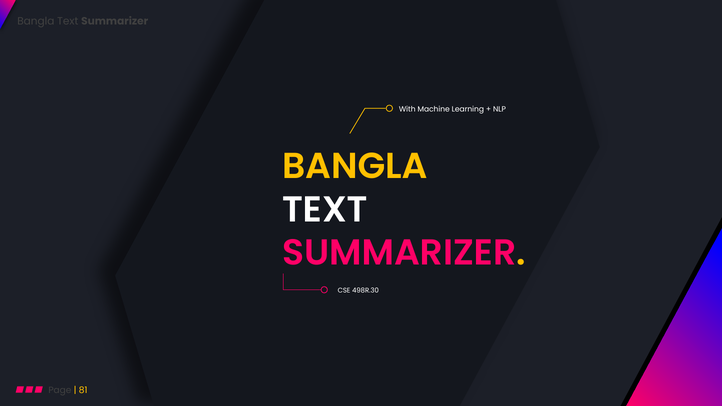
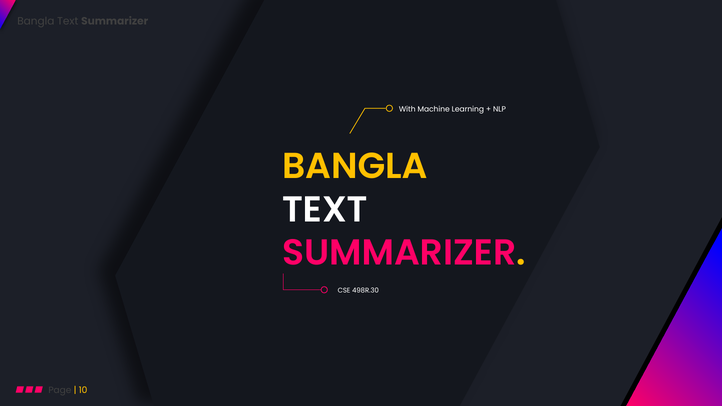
81: 81 -> 10
